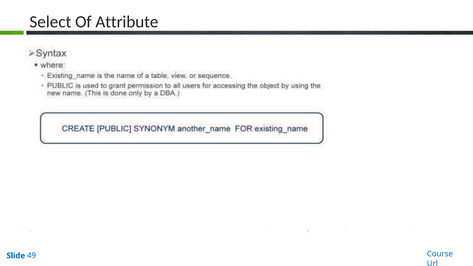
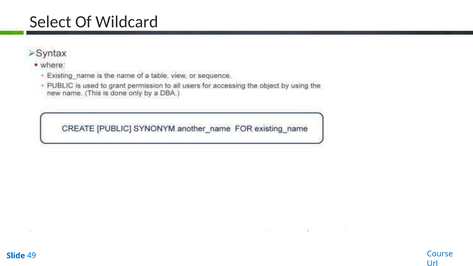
Attribute: Attribute -> Wildcard
